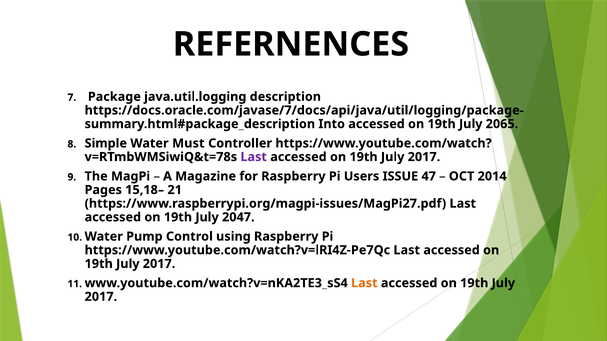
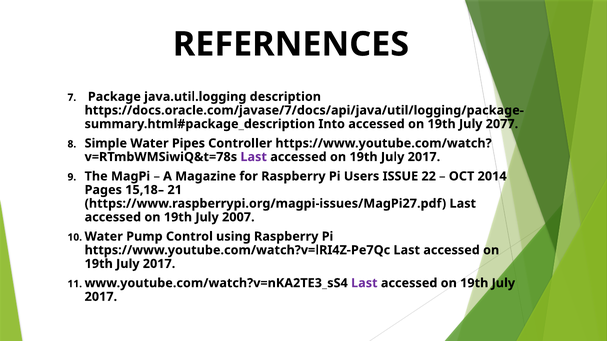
2065: 2065 -> 2077
Must: Must -> Pipes
47: 47 -> 22
2047: 2047 -> 2007
Last at (364, 283) colour: orange -> purple
